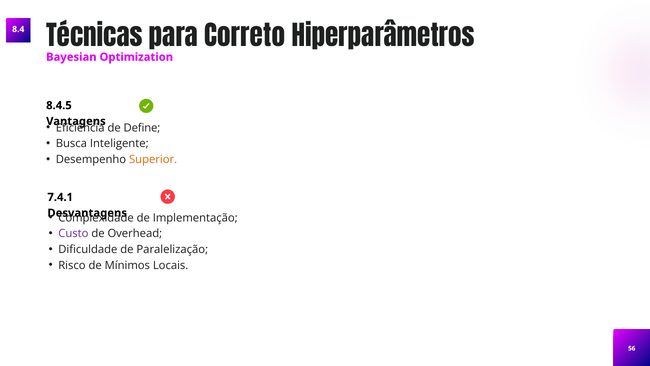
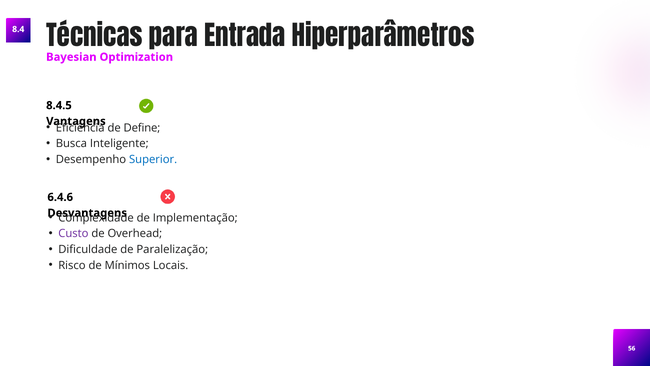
Correto: Correto -> Entrada
Superior colour: orange -> blue
7.4.1: 7.4.1 -> 6.4.6
